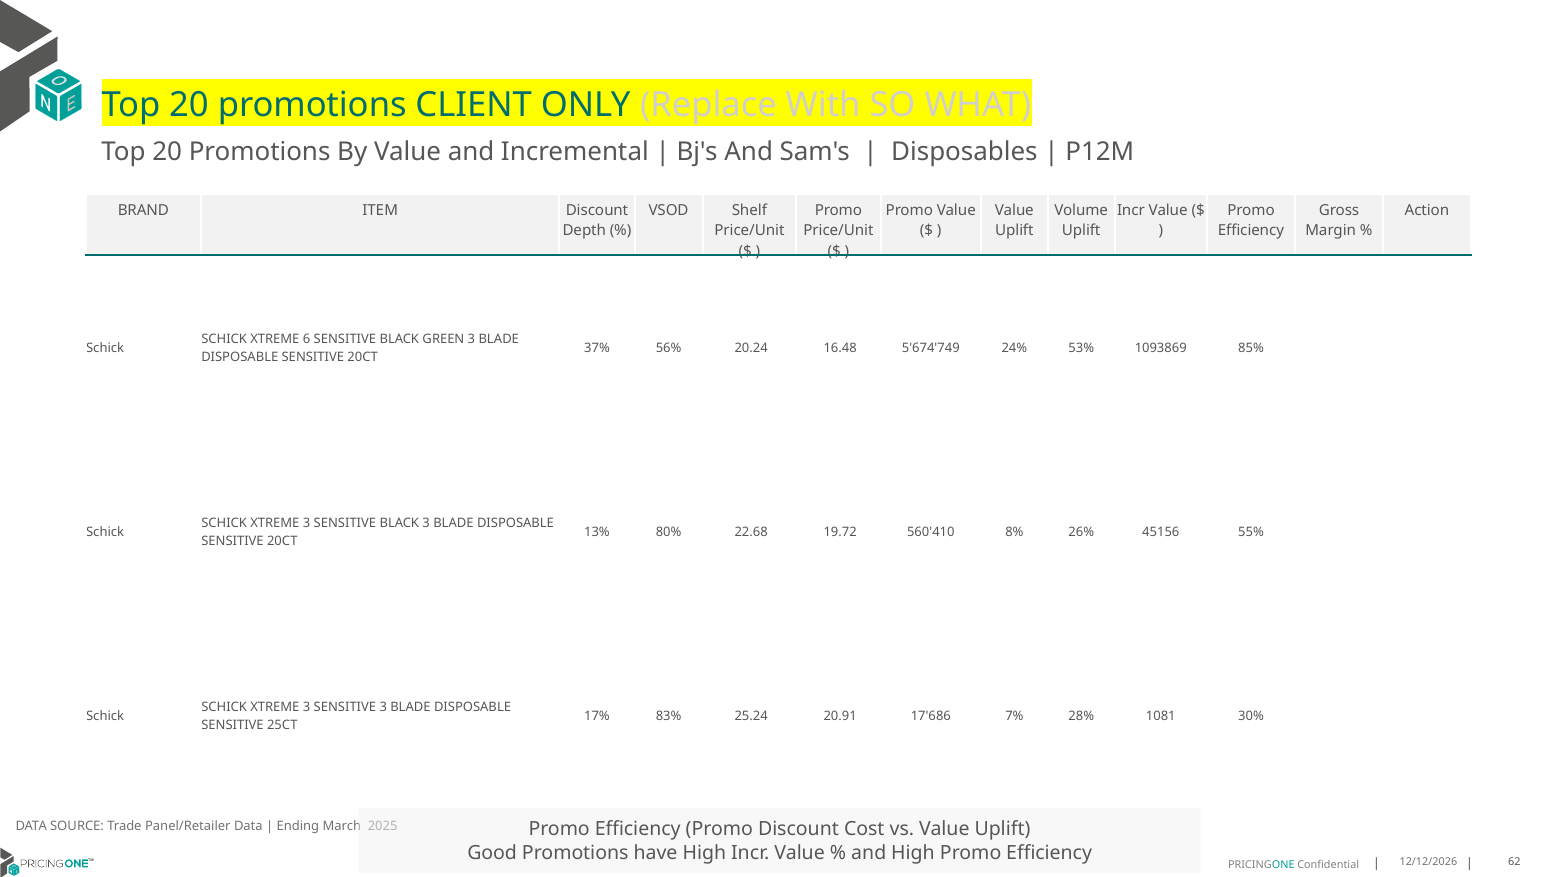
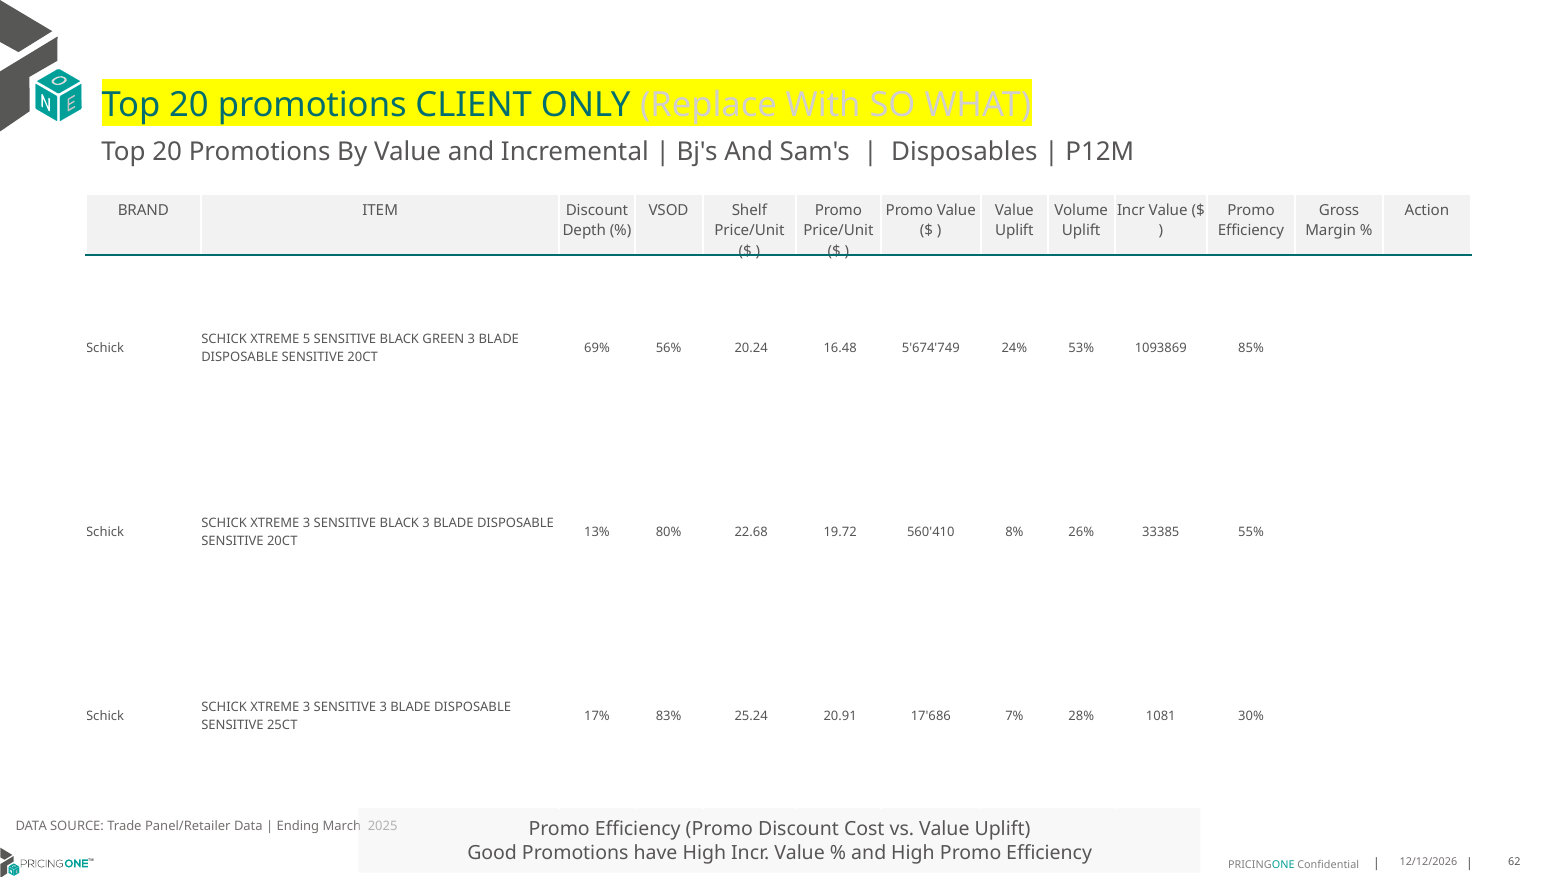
6: 6 -> 5
37%: 37% -> 69%
45156: 45156 -> 33385
